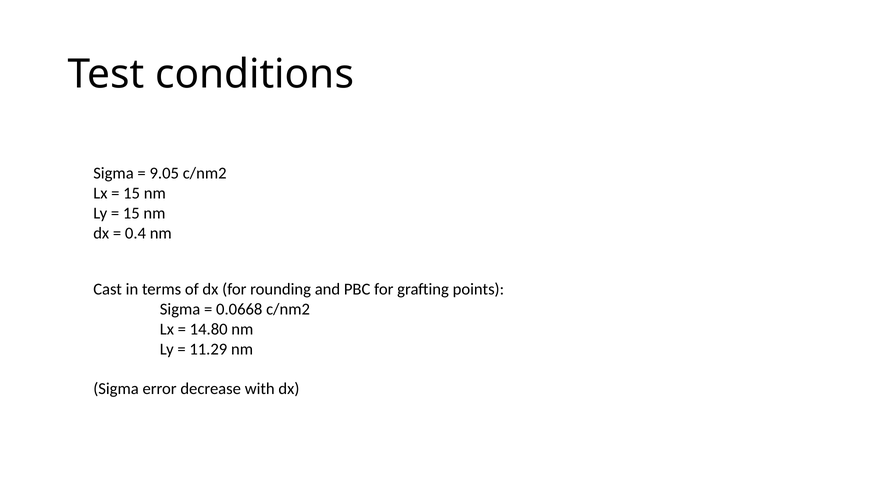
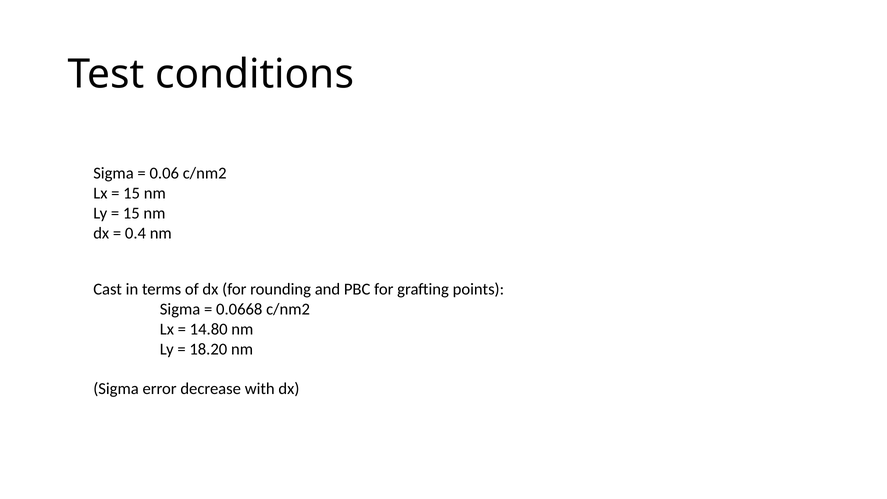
9.05: 9.05 -> 0.06
11.29: 11.29 -> 18.20
